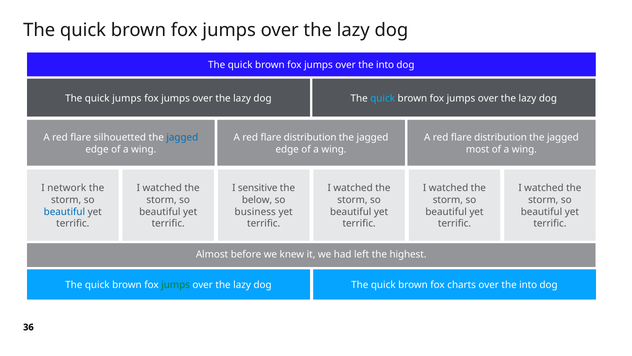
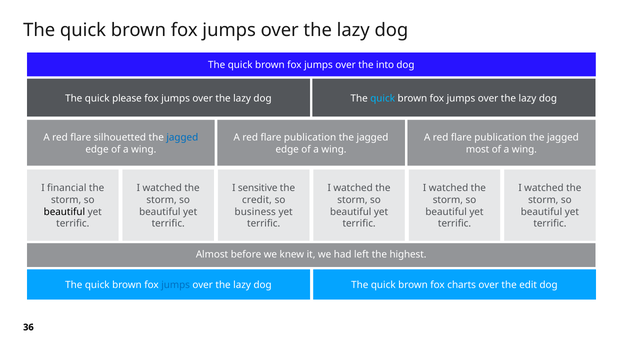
quick jumps: jumps -> please
distribution at (310, 137): distribution -> publication
distribution at (501, 137): distribution -> publication
network: network -> financial
below: below -> credit
beautiful at (64, 212) colour: blue -> black
jumps at (176, 285) colour: green -> blue
into at (528, 285): into -> edit
